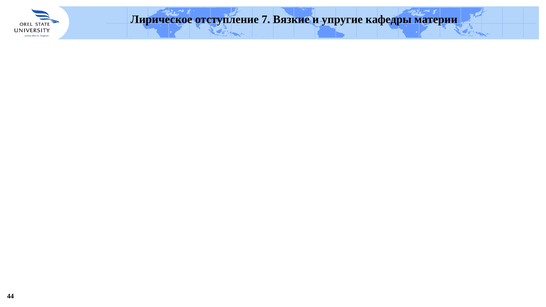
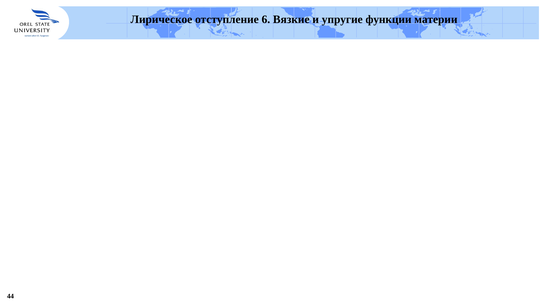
7: 7 -> 6
кафедры: кафедры -> функции
